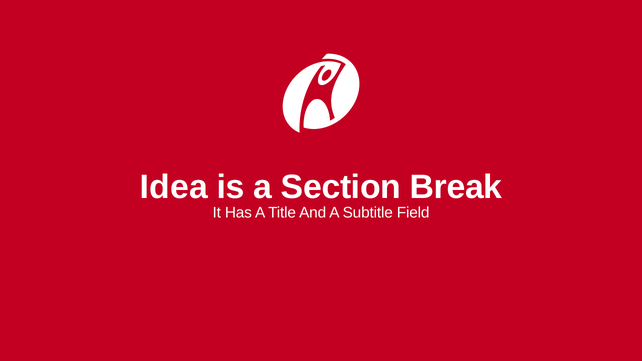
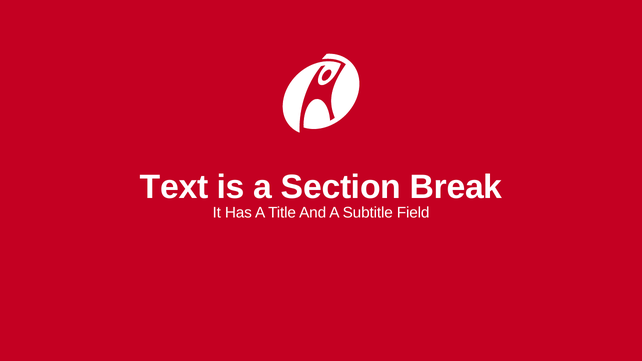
Idea: Idea -> Text
